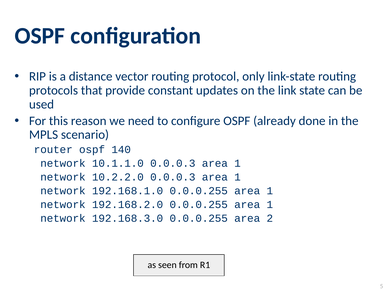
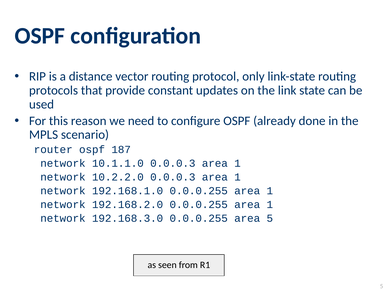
140: 140 -> 187
area 2: 2 -> 5
